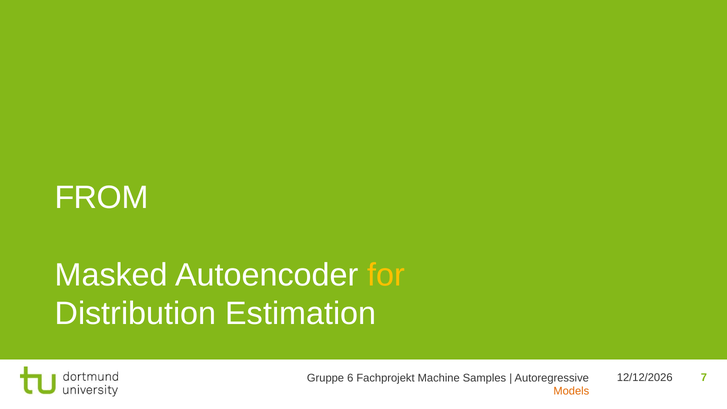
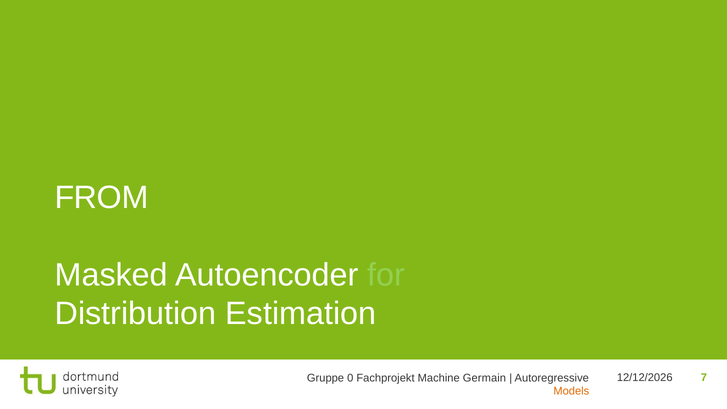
for colour: yellow -> light green
6: 6 -> 0
Samples: Samples -> Germain
